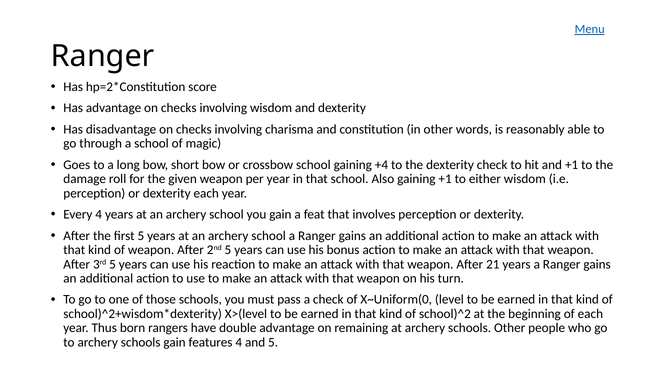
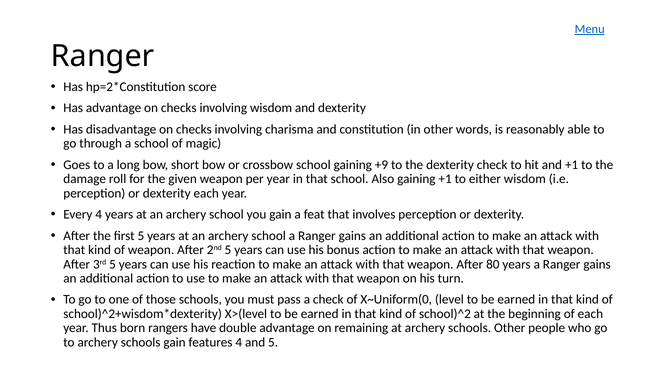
+4: +4 -> +9
21: 21 -> 80
